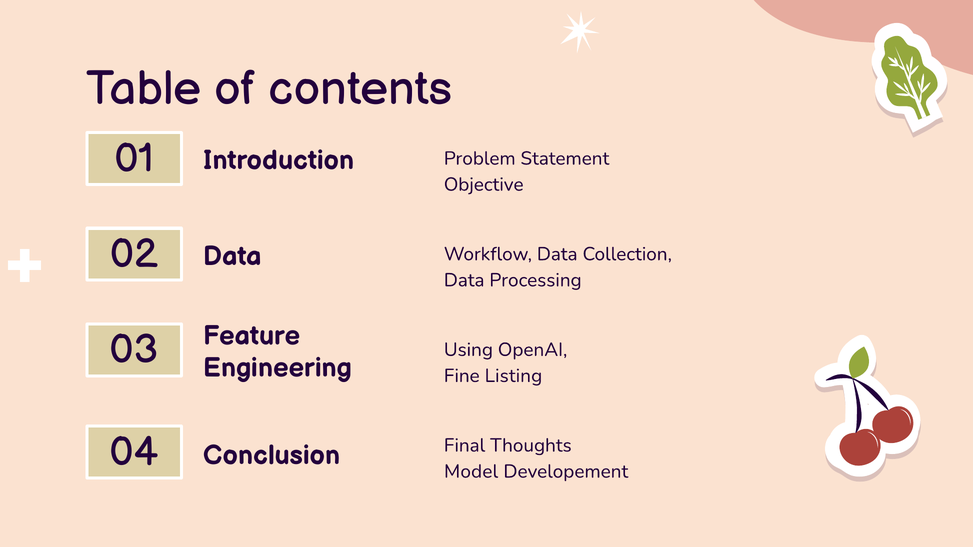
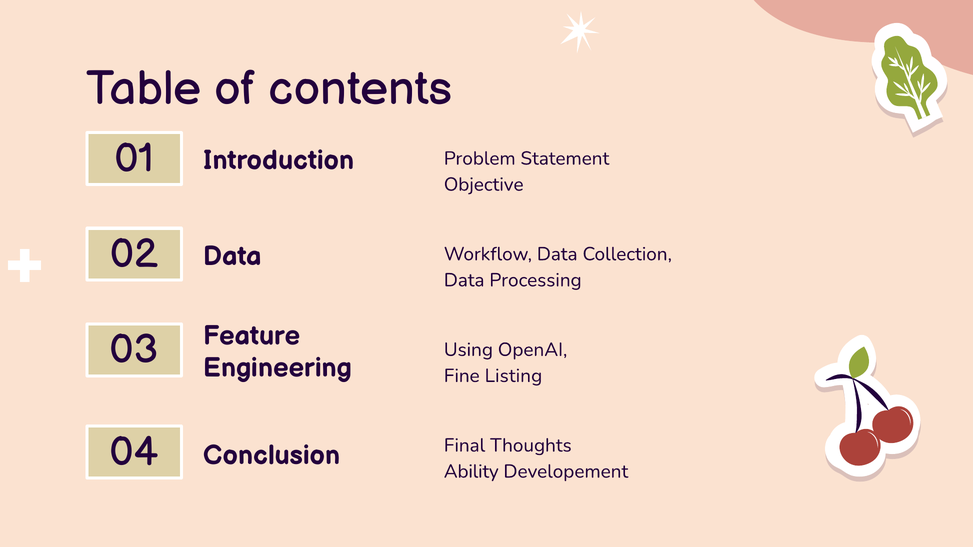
Model: Model -> Ability
